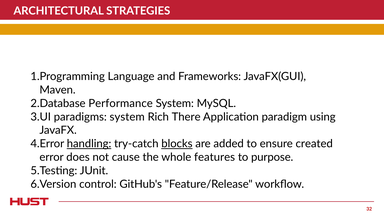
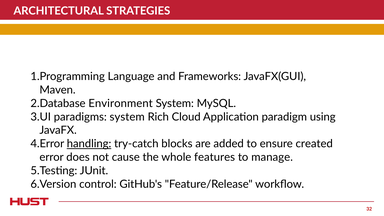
Performance: Performance -> Environment
There: There -> Cloud
blocks underline: present -> none
purpose: purpose -> manage
